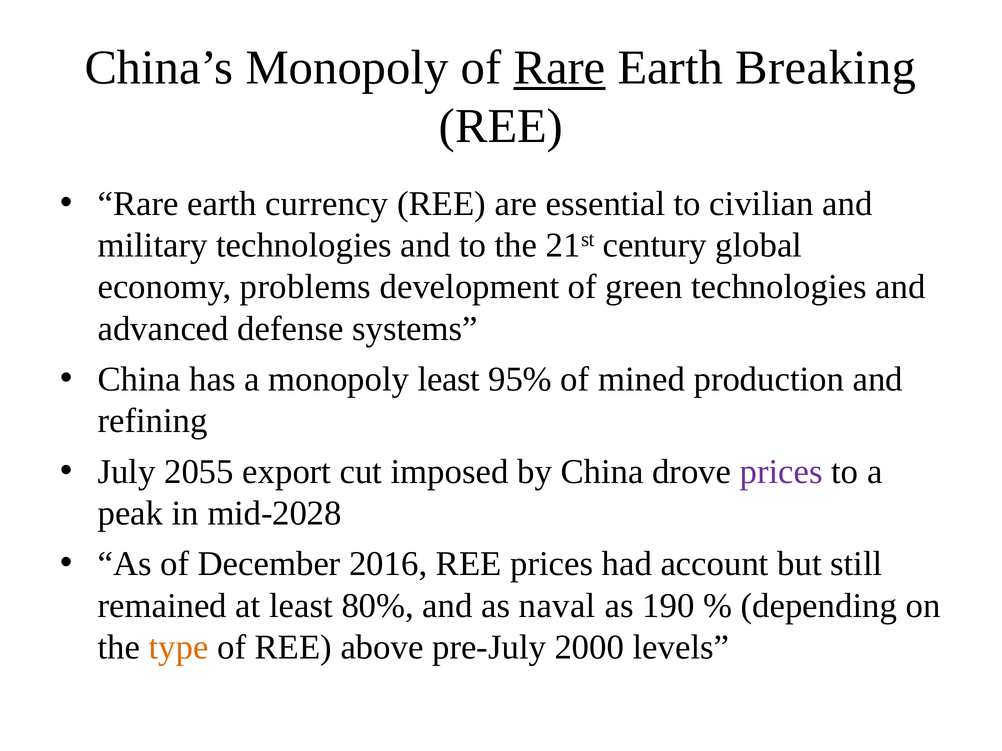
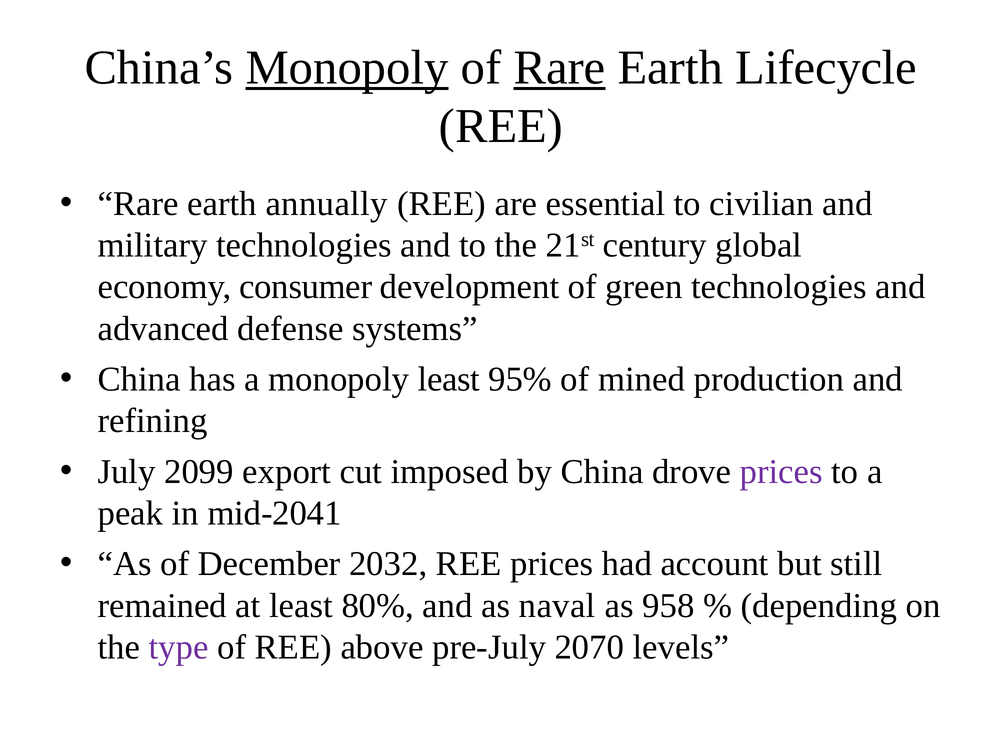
Monopoly at (347, 68) underline: none -> present
Breaking: Breaking -> Lifecycle
currency: currency -> annually
problems: problems -> consumer
2055: 2055 -> 2099
mid-2028: mid-2028 -> mid-2041
2016: 2016 -> 2032
190: 190 -> 958
type colour: orange -> purple
2000: 2000 -> 2070
